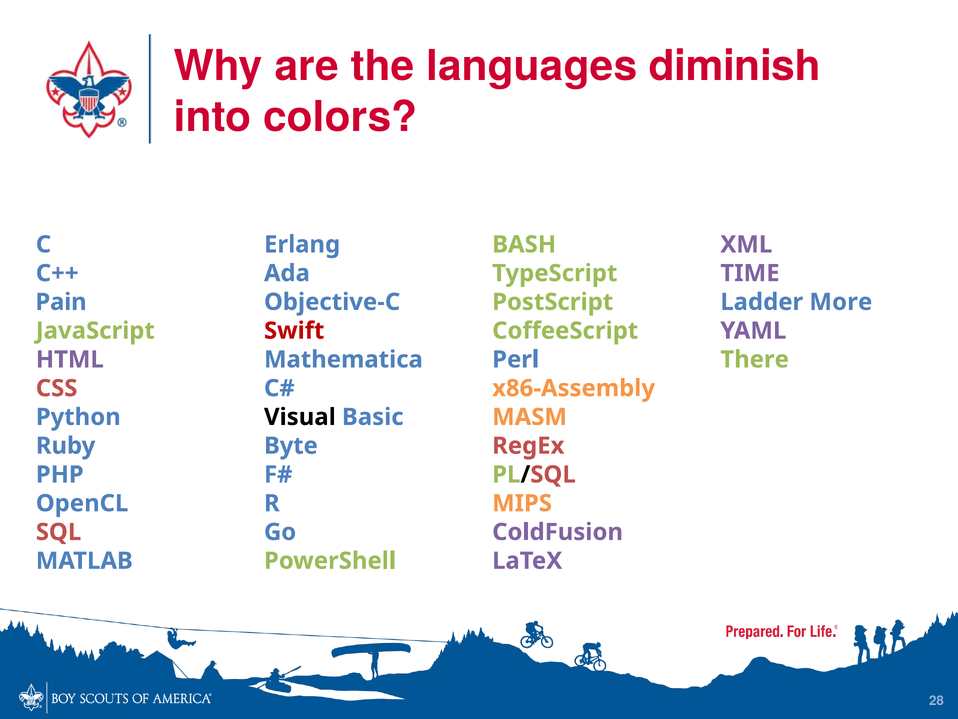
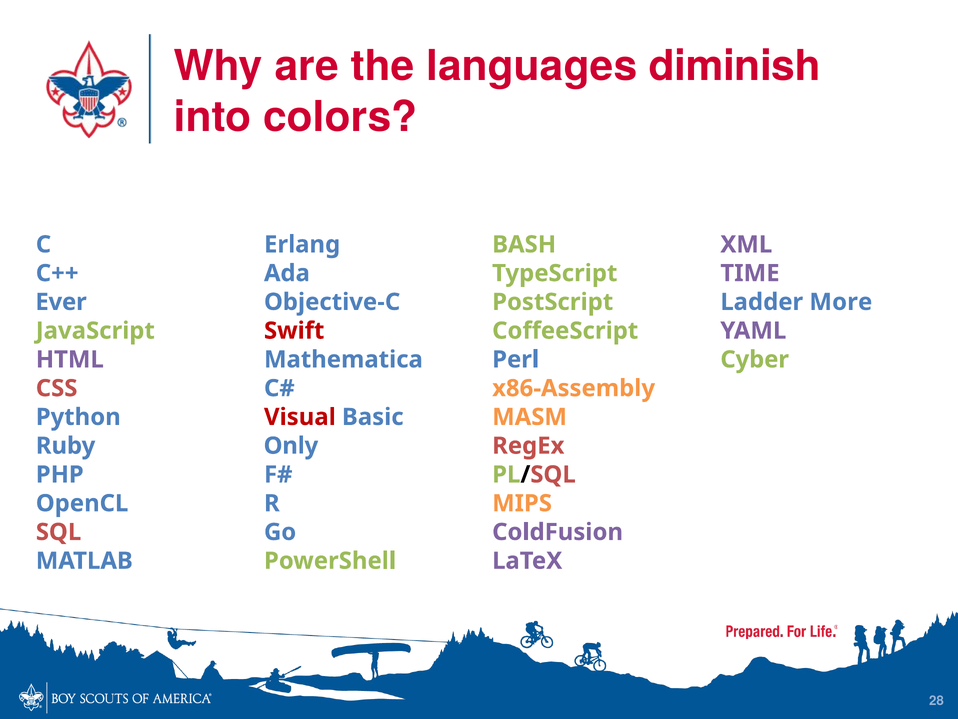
Pain: Pain -> Ever
There: There -> Cyber
Visual colour: black -> red
Byte: Byte -> Only
